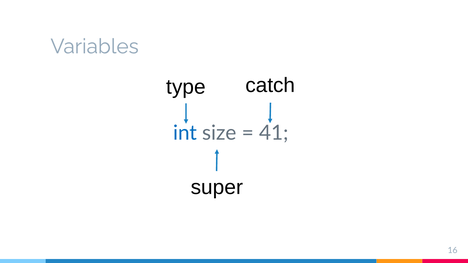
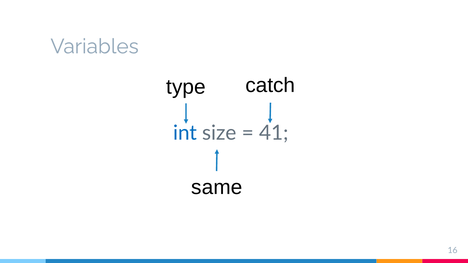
super: super -> same
